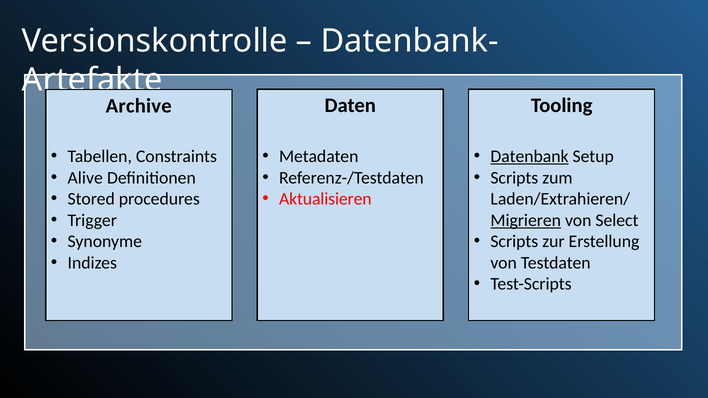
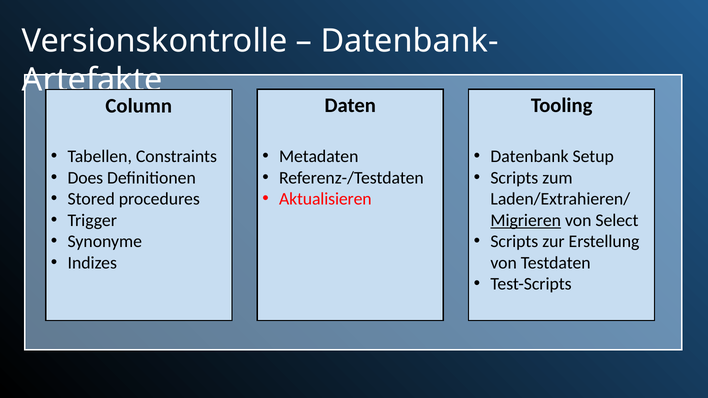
Archive: Archive -> Column
Datenbank underline: present -> none
Alive: Alive -> Does
